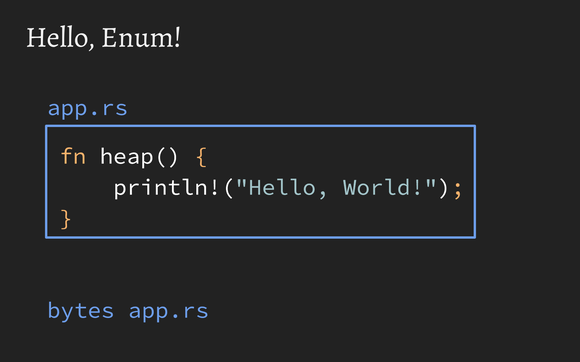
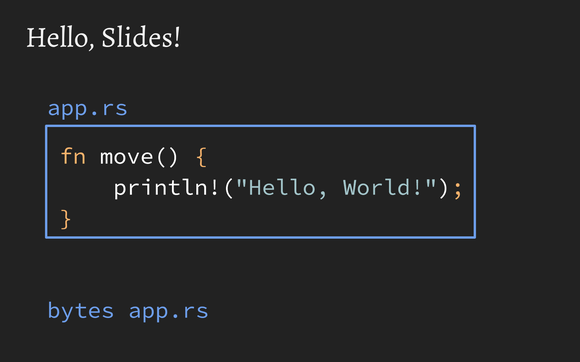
Enum: Enum -> Slides
heap(: heap( -> move(
